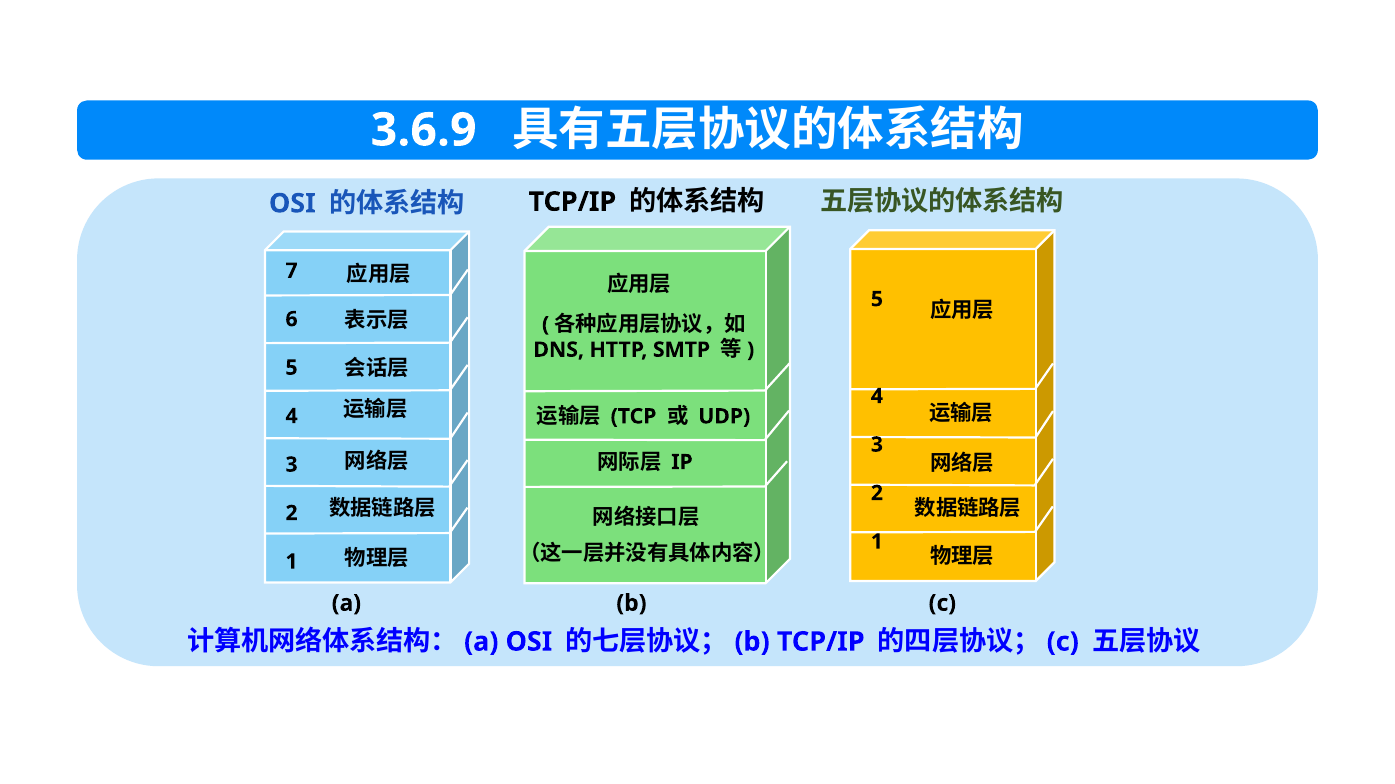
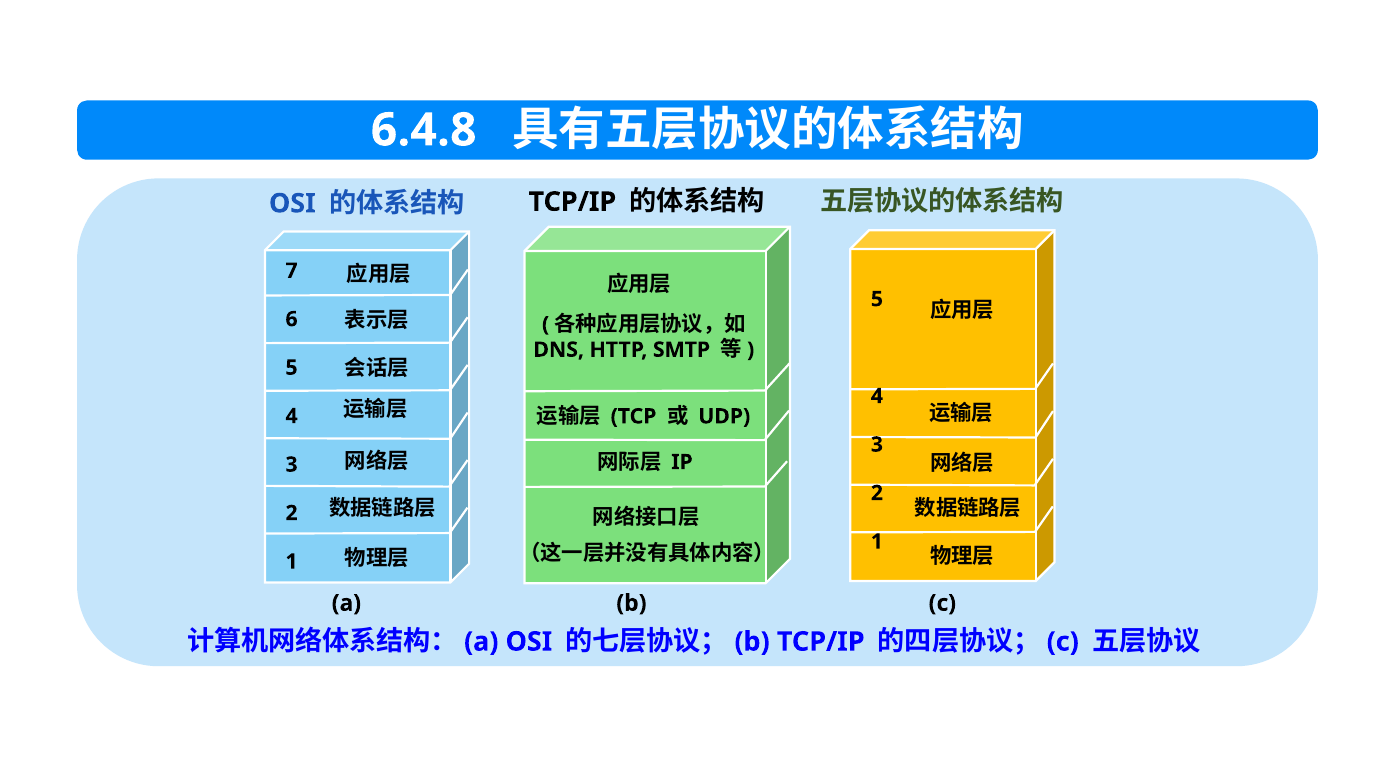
3.6.9: 3.6.9 -> 6.4.8
